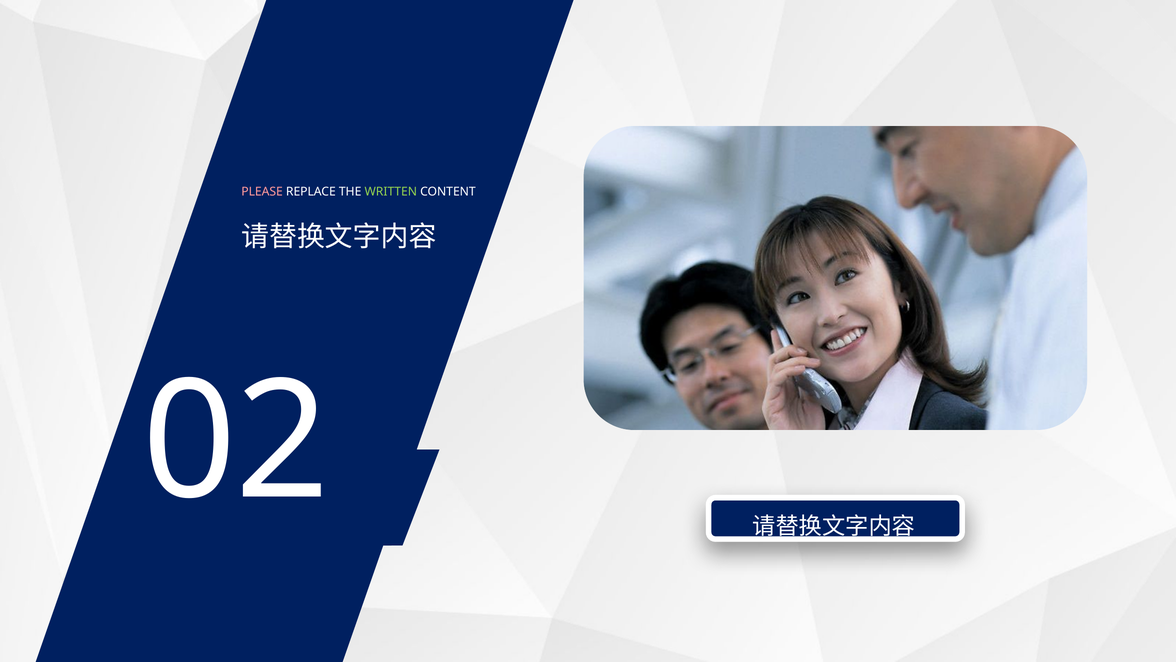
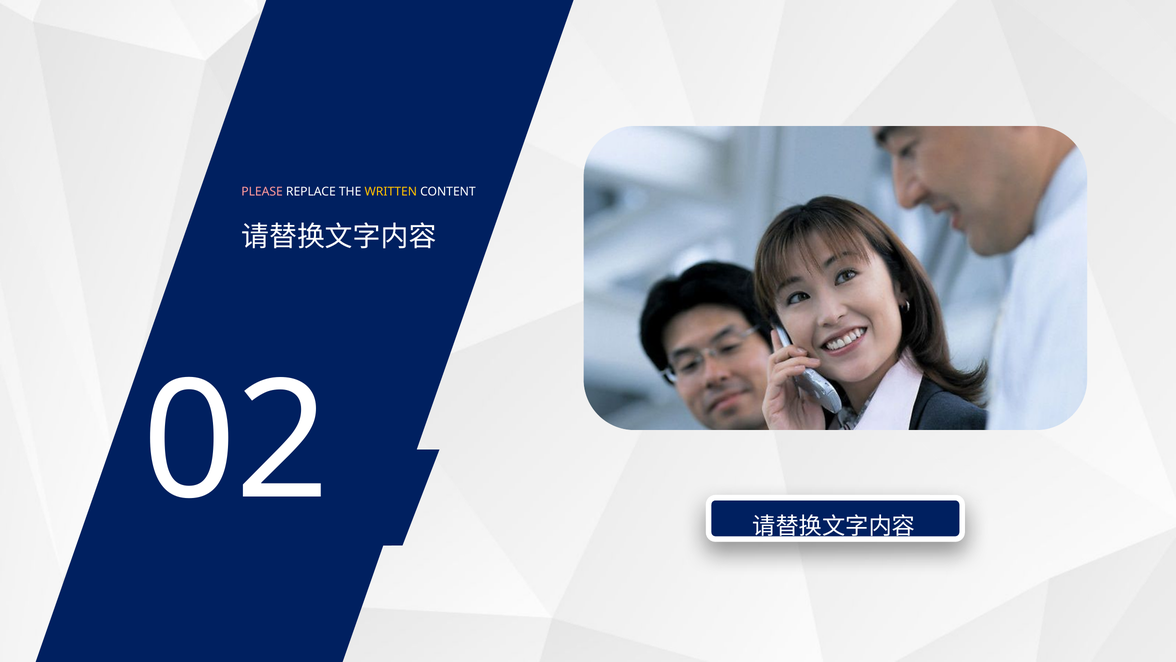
WRITTEN colour: light green -> yellow
